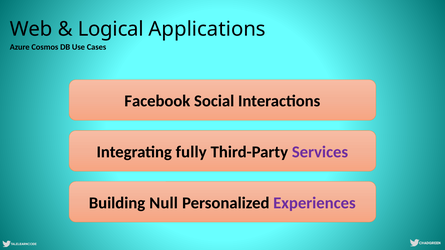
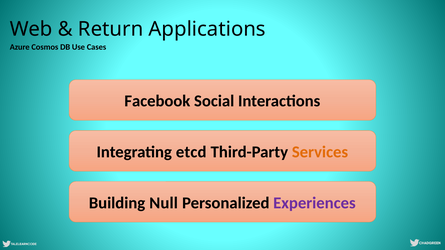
Logical: Logical -> Return
fully: fully -> etcd
Services colour: purple -> orange
